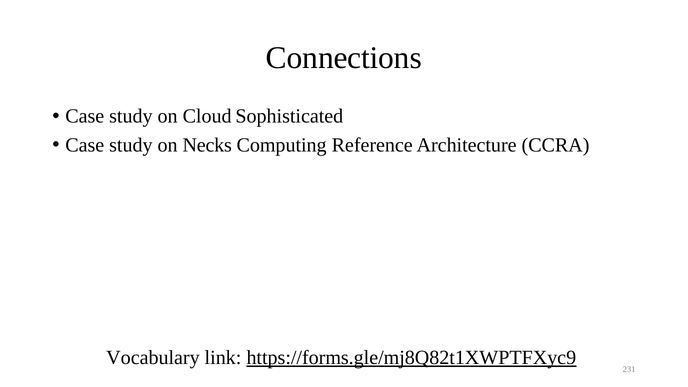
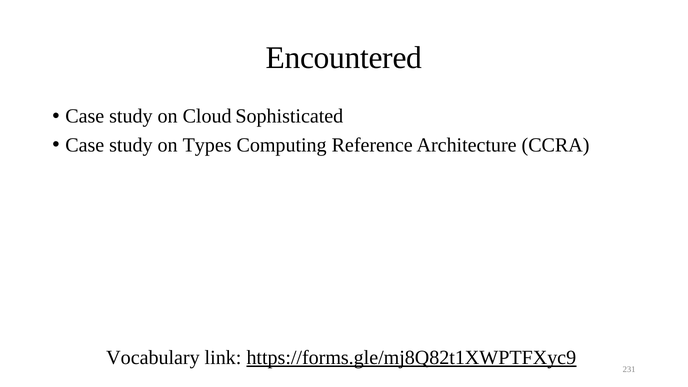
Connections: Connections -> Encountered
Necks: Necks -> Types
